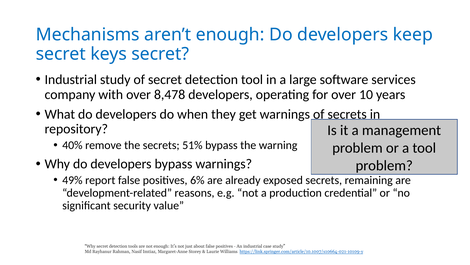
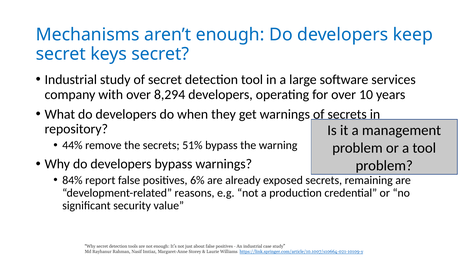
8,478: 8,478 -> 8,294
40%: 40% -> 44%
49%: 49% -> 84%
